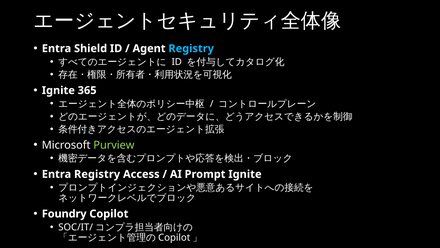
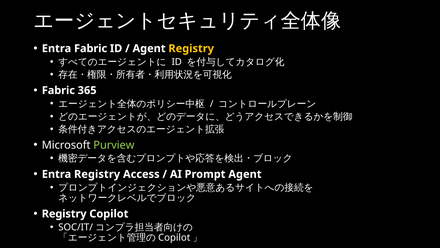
Entra Shield: Shield -> Fabric
Registry at (191, 48) colour: light blue -> yellow
Ignite at (58, 90): Ignite -> Fabric
Prompt Ignite: Ignite -> Agent
Foundry at (64, 213): Foundry -> Registry
